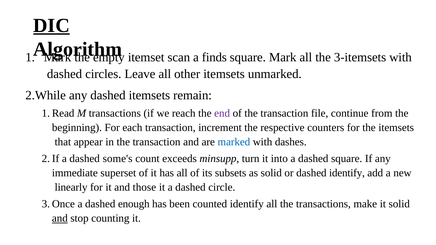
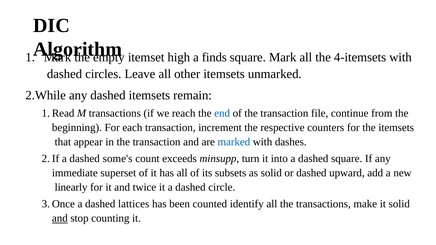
DIC underline: present -> none
scan: scan -> high
3-itemsets: 3-itemsets -> 4-itemsets
end colour: purple -> blue
dashed identify: identify -> upward
those: those -> twice
enough: enough -> lattices
